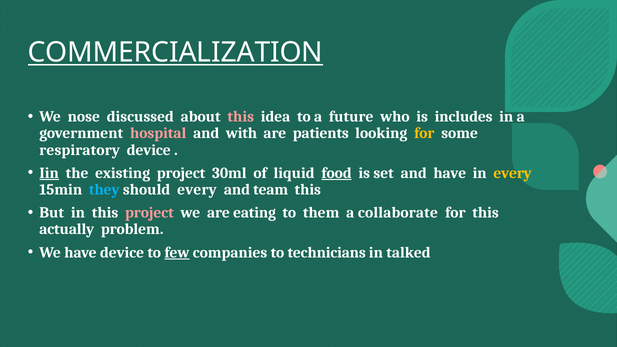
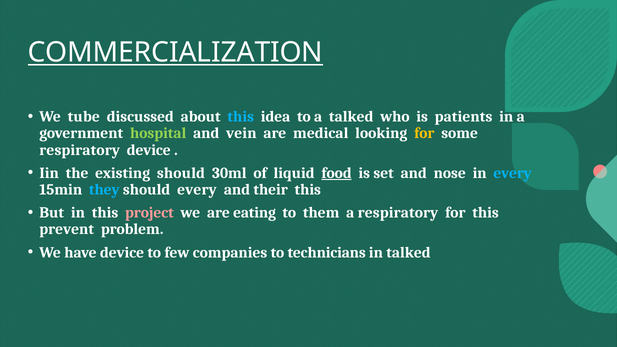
nose: nose -> tube
this at (241, 117) colour: pink -> light blue
a future: future -> talked
includes: includes -> patients
hospital colour: pink -> light green
with: with -> vein
patients: patients -> medical
Iin underline: present -> none
existing project: project -> should
and have: have -> nose
every at (513, 173) colour: yellow -> light blue
team: team -> their
a collaborate: collaborate -> respiratory
actually: actually -> prevent
few underline: present -> none
